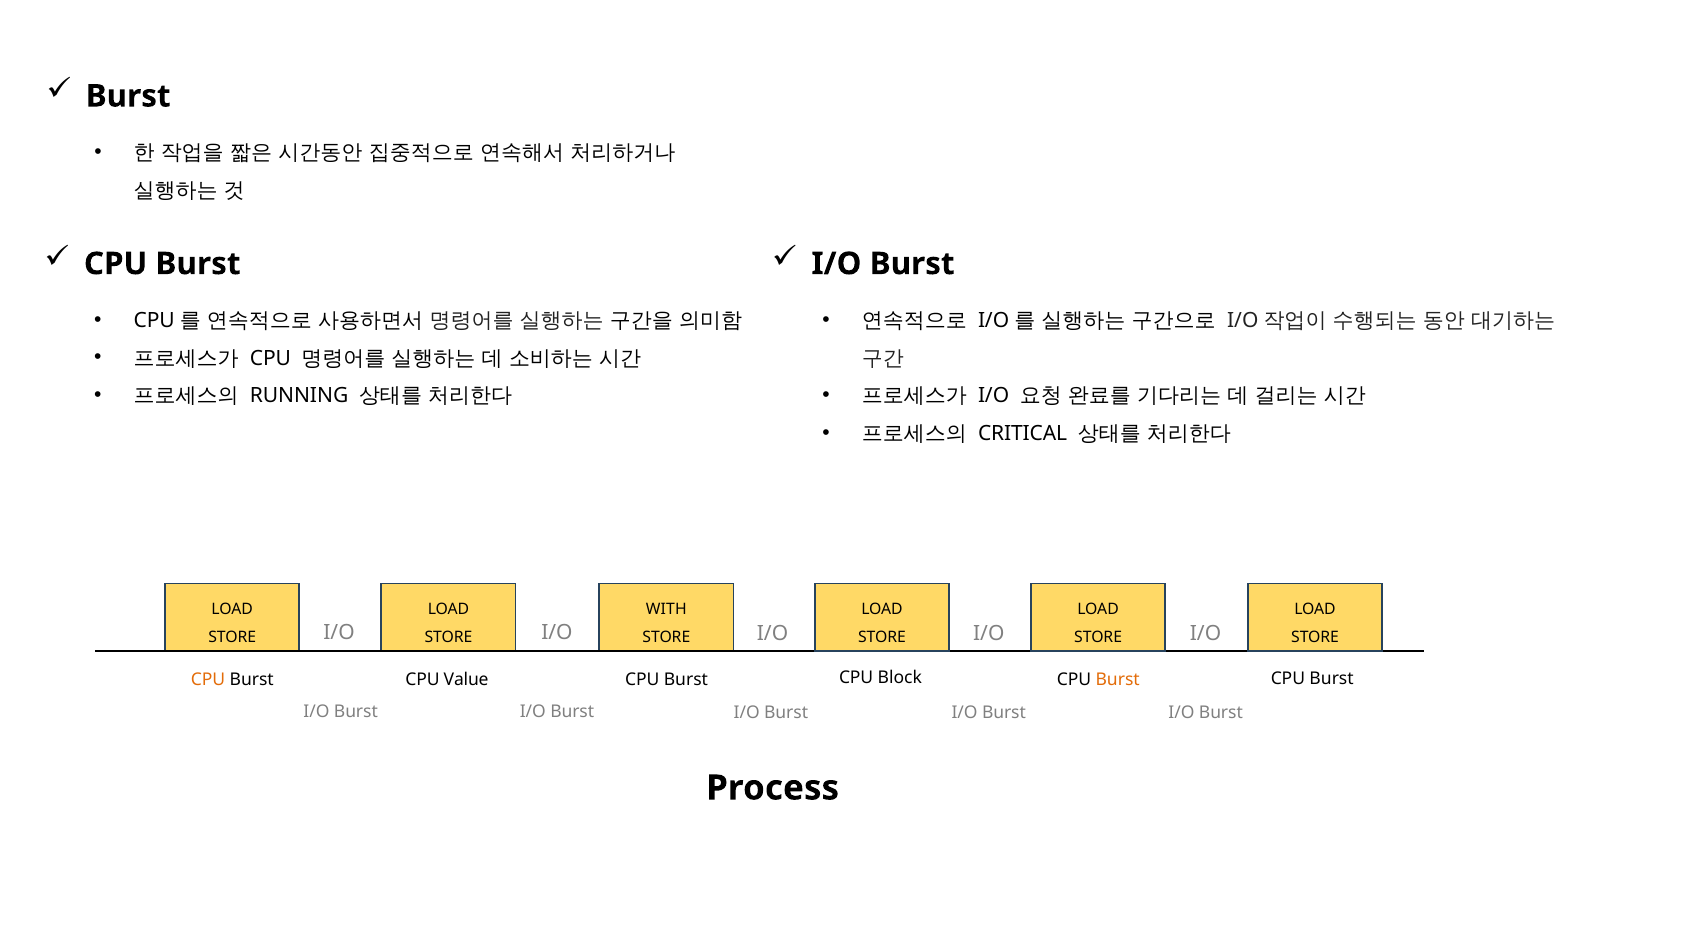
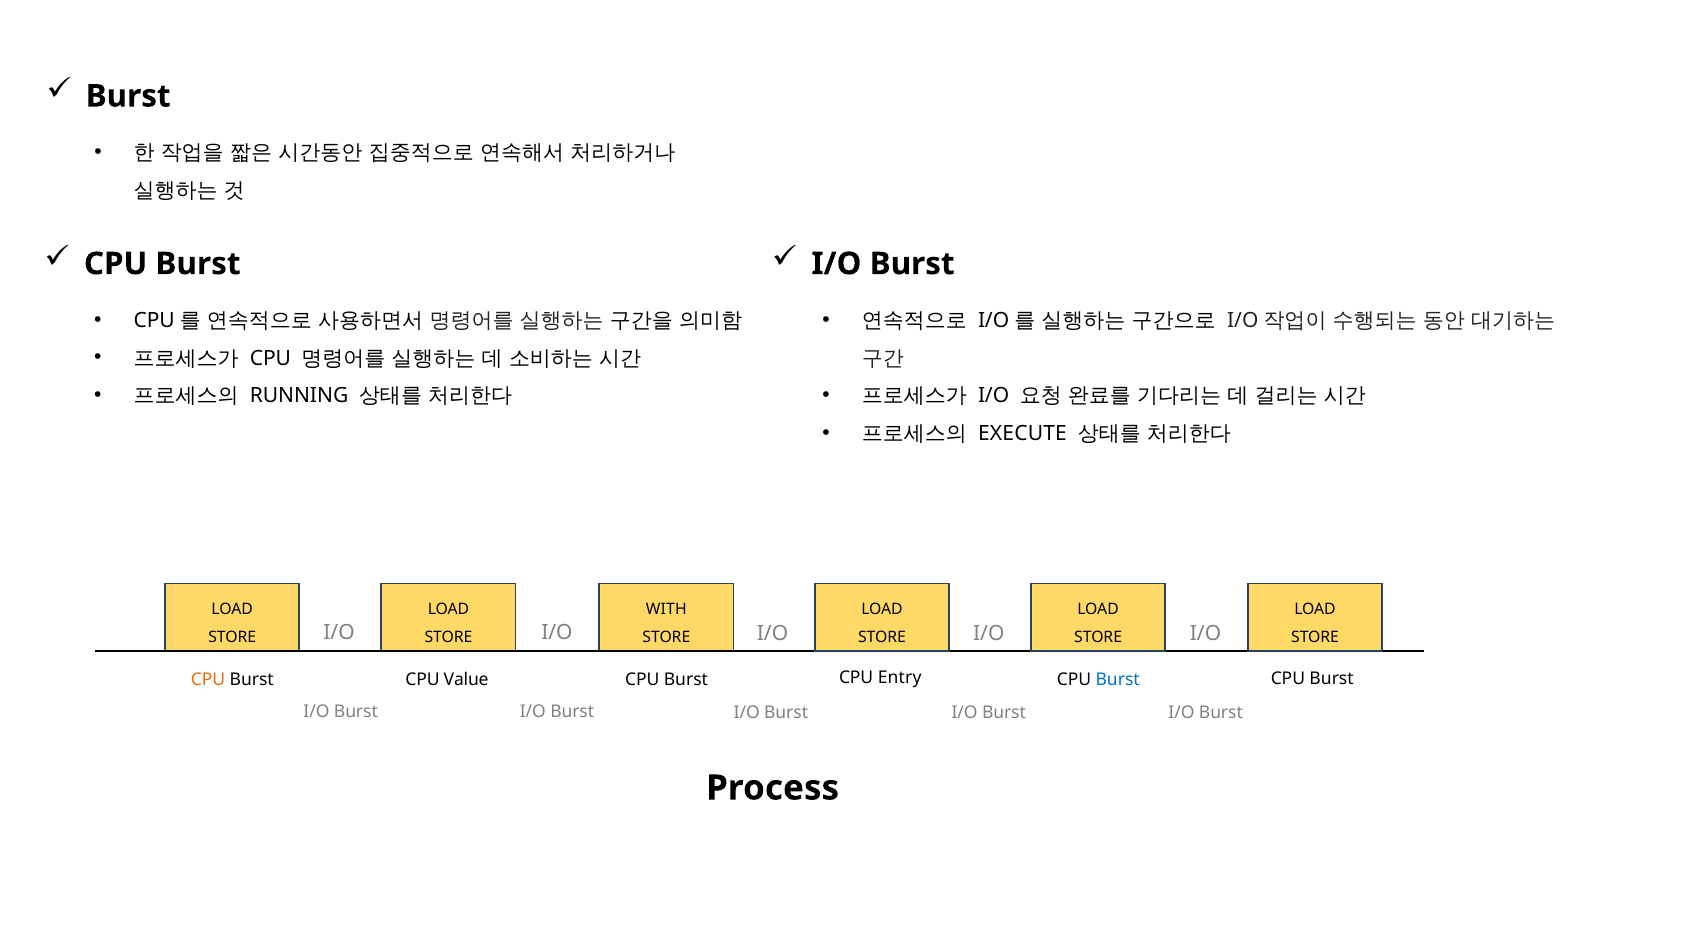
CRITICAL: CRITICAL -> EXECUTE
Block: Block -> Entry
Burst at (1118, 679) colour: orange -> blue
